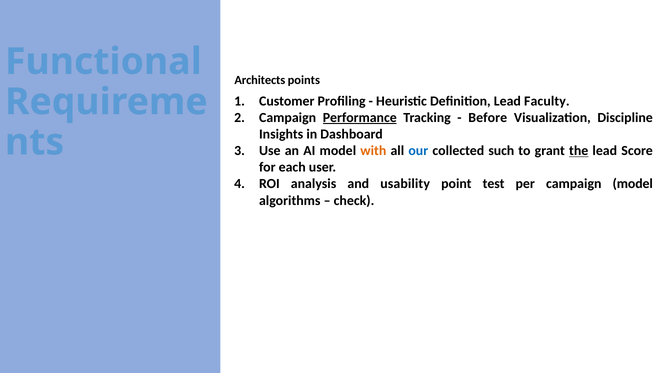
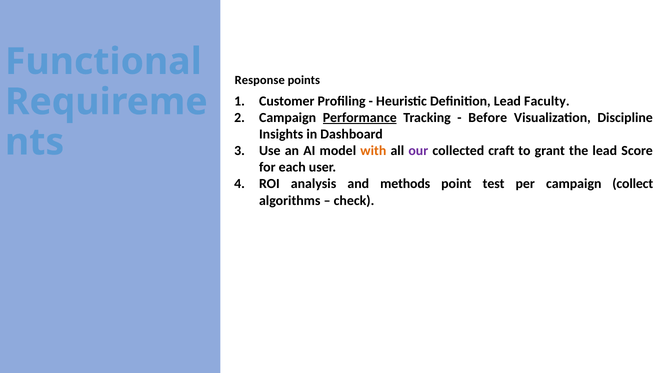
Architects: Architects -> Response
our colour: blue -> purple
such: such -> craft
the underline: present -> none
usability: usability -> methods
campaign model: model -> collect
